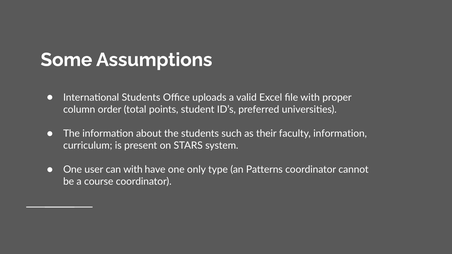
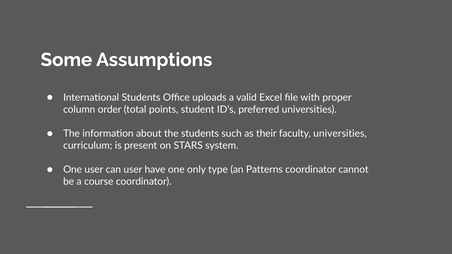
faculty information: information -> universities
can with: with -> user
